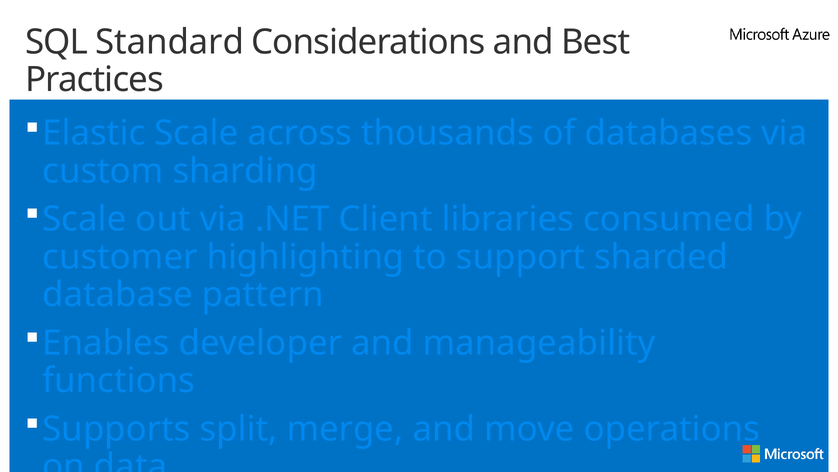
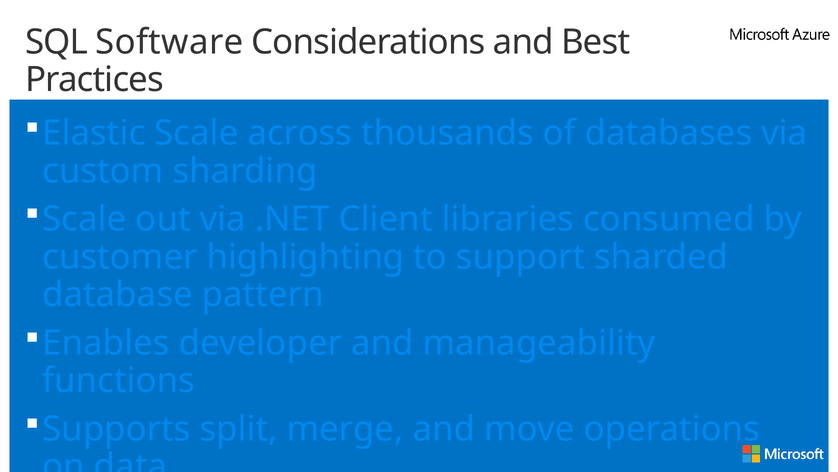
Standard: Standard -> Software
